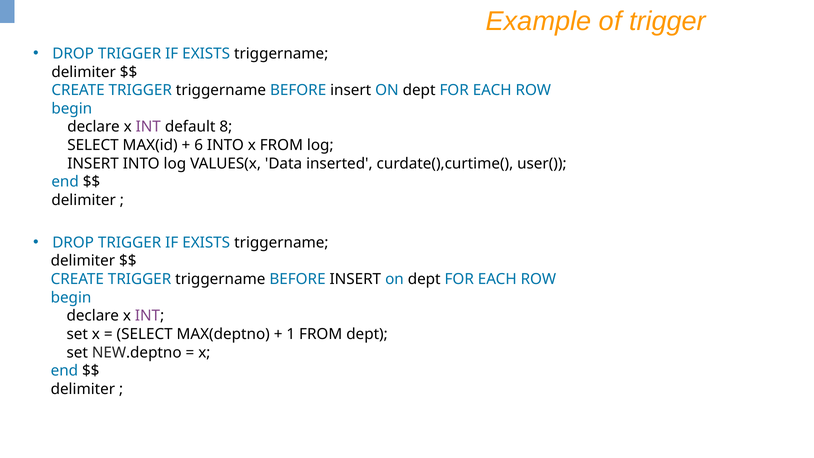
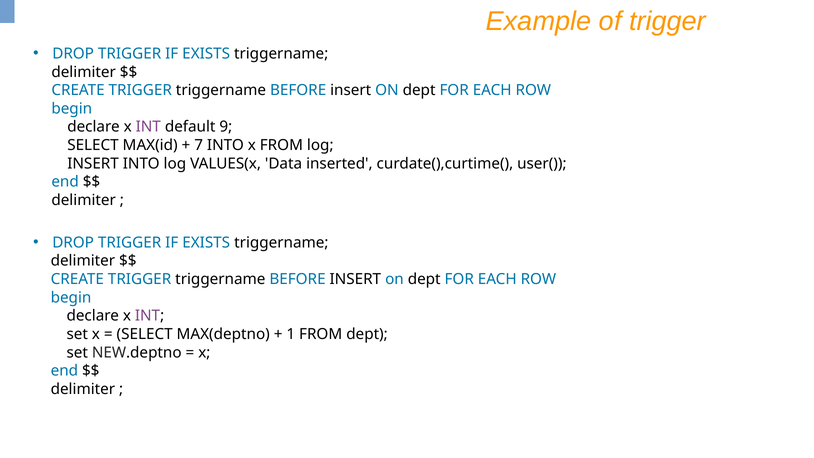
8: 8 -> 9
6: 6 -> 7
